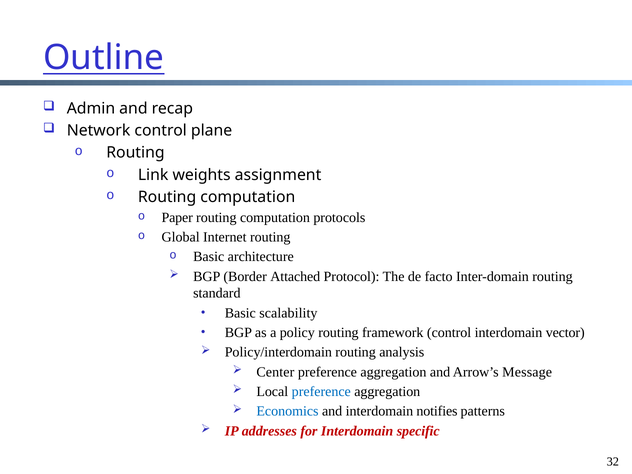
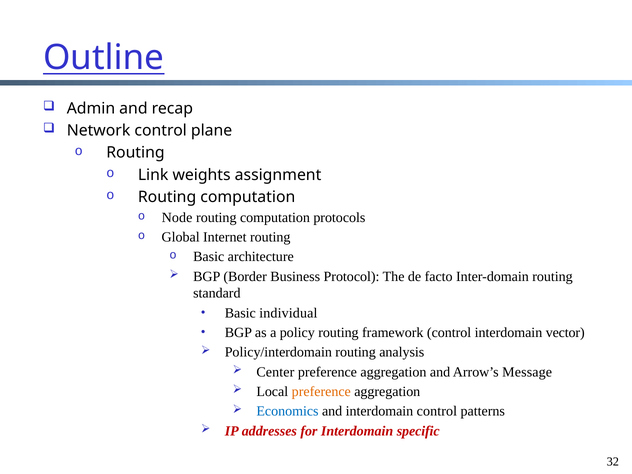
Paper: Paper -> Node
Attached: Attached -> Business
scalability: scalability -> individual
preference at (321, 392) colour: blue -> orange
interdomain notifies: notifies -> control
